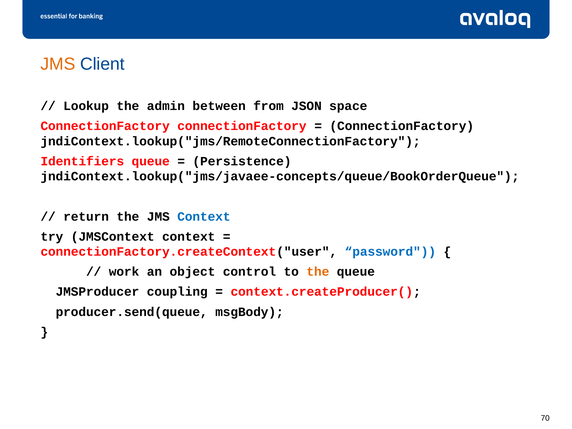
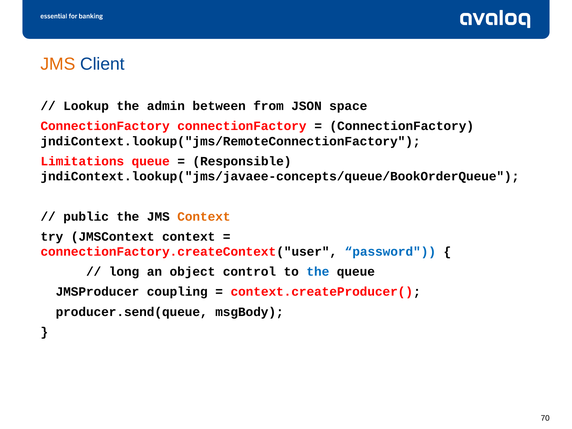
Identifiers: Identifiers -> Limitations
Persistence: Persistence -> Responsible
return: return -> public
Context at (204, 217) colour: blue -> orange
work: work -> long
the at (318, 272) colour: orange -> blue
